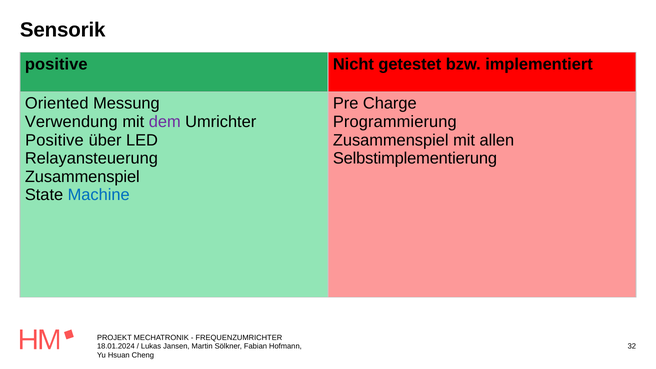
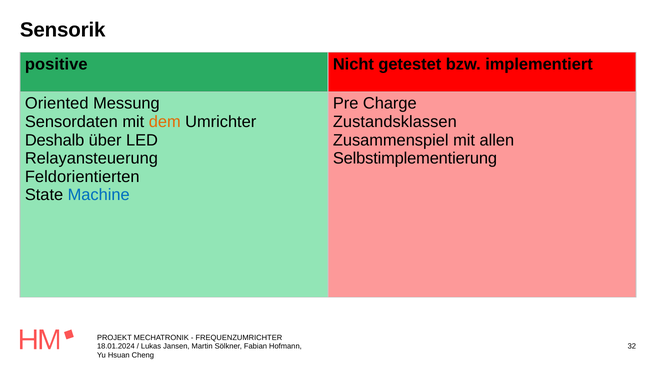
Verwendung: Verwendung -> Sensordaten
dem colour: purple -> orange
Programmierung: Programmierung -> Zustandsklassen
Positive at (54, 140): Positive -> Deshalb
Zusammenspiel at (82, 177): Zusammenspiel -> Feldorientierten
